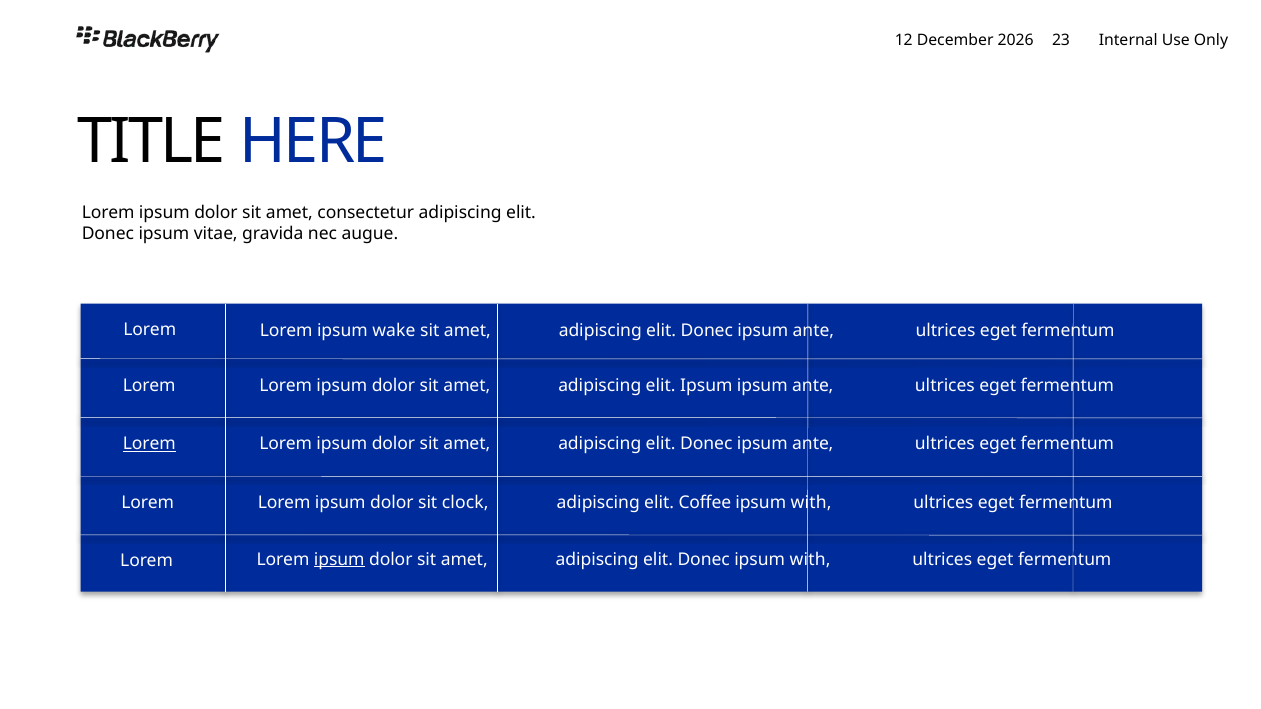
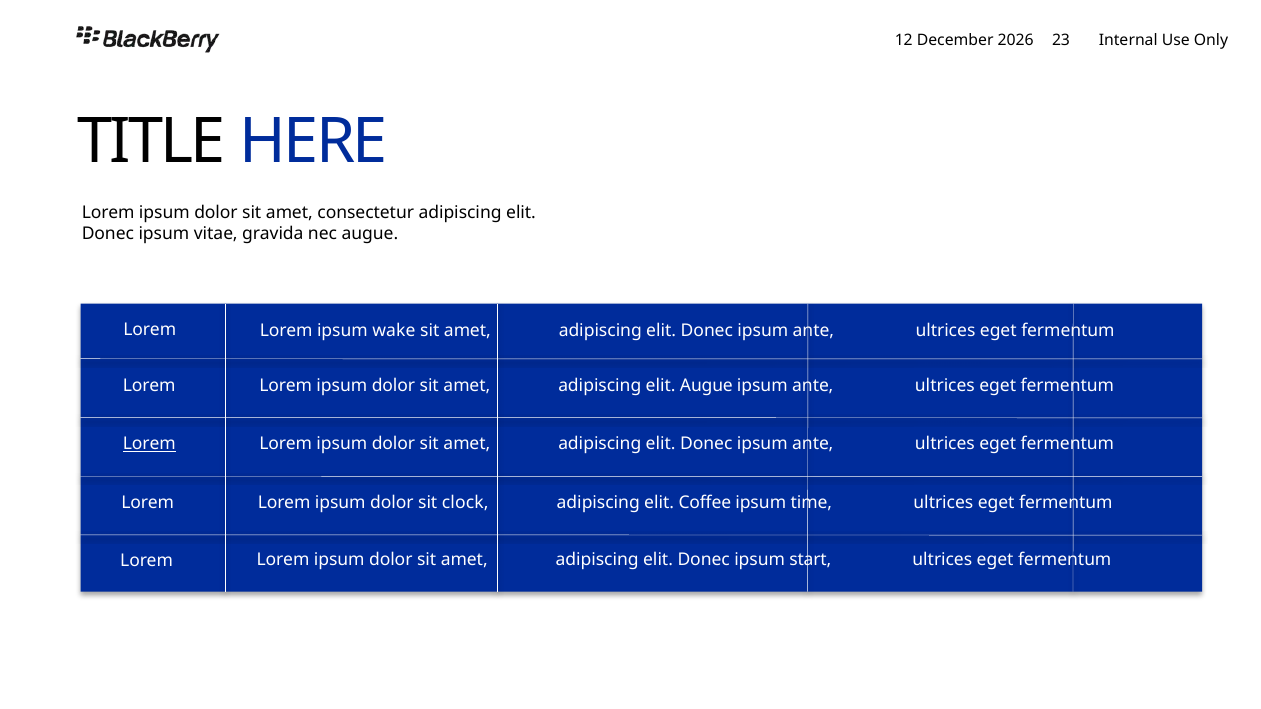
elit Ipsum: Ipsum -> Augue
with at (811, 503): with -> time
ipsum at (339, 560) underline: present -> none
Donec ipsum with: with -> start
